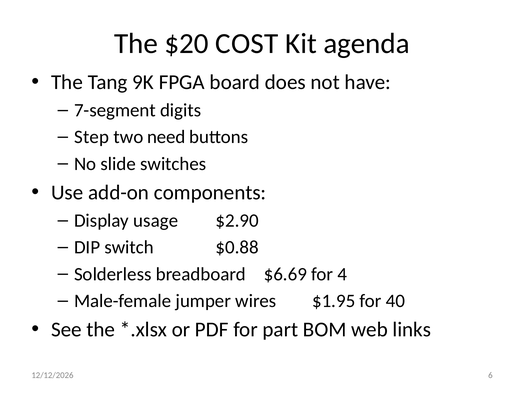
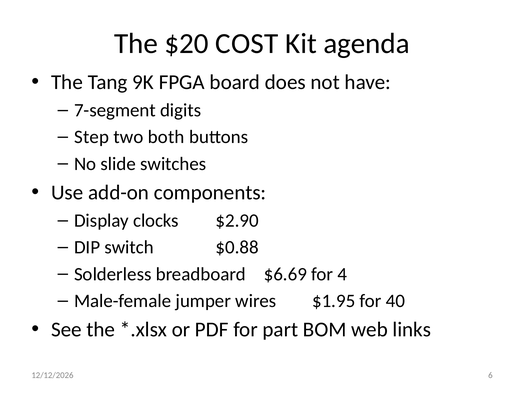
need: need -> both
usage: usage -> clocks
